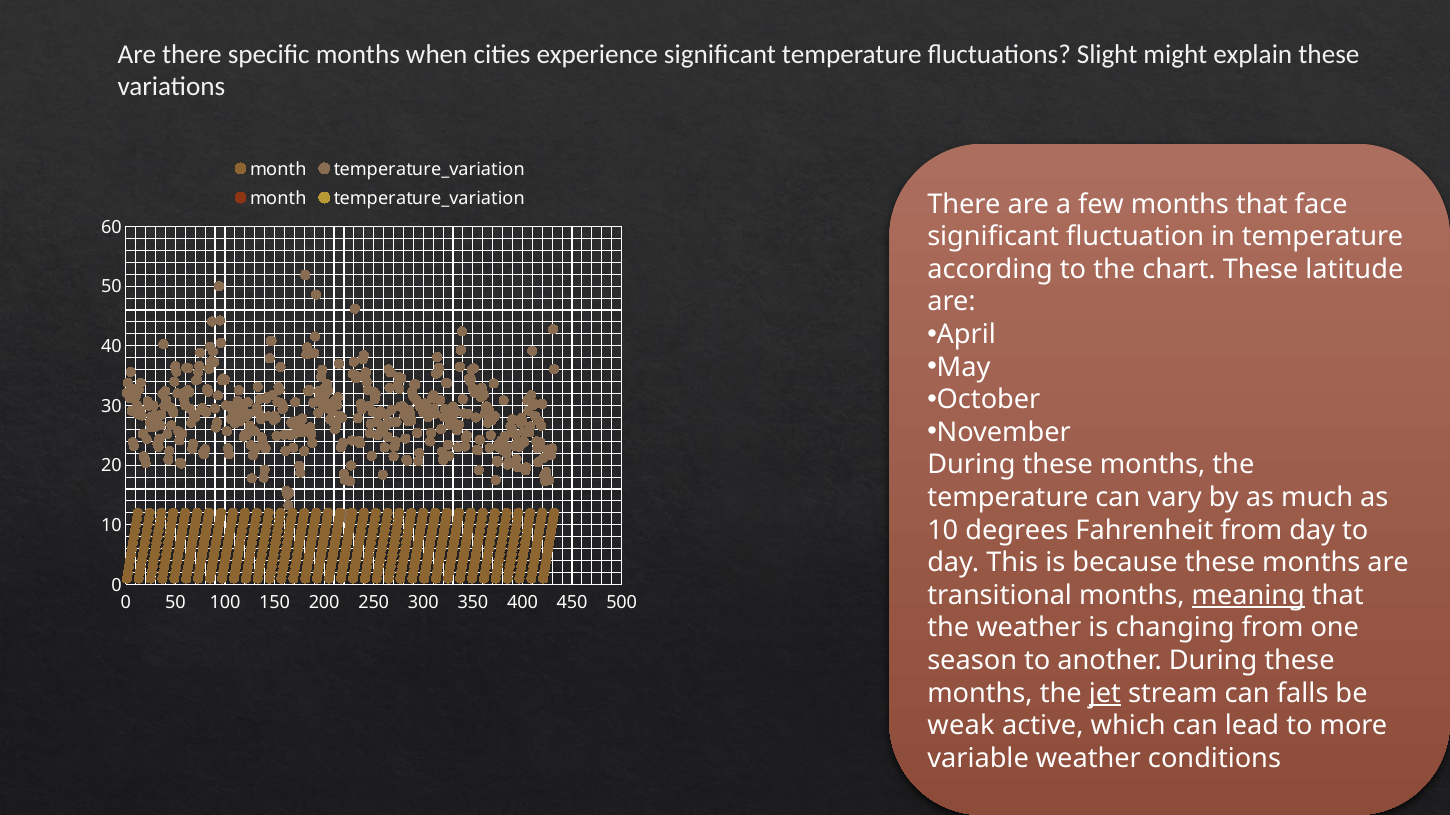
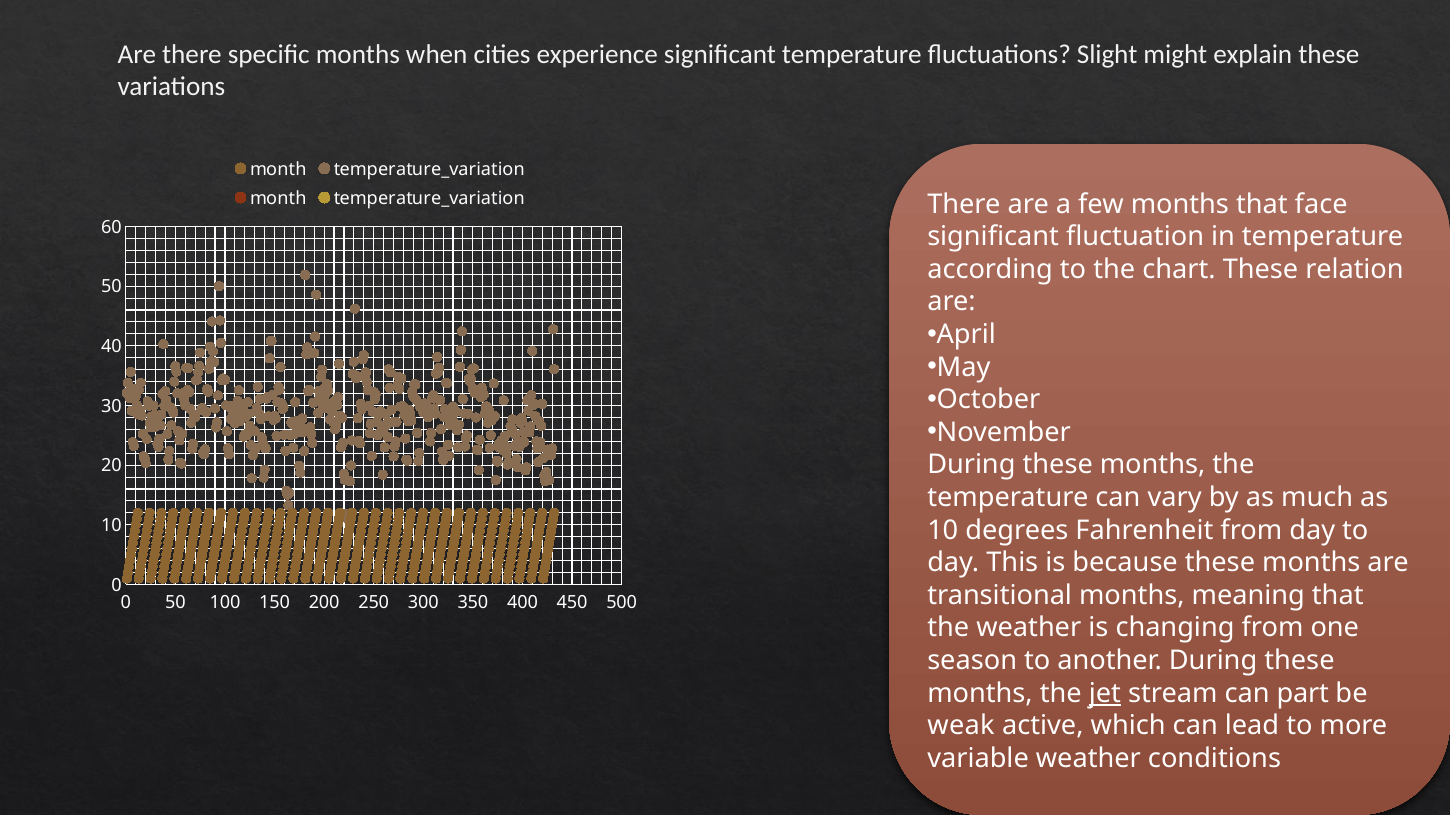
latitude: latitude -> relation
meaning underline: present -> none
falls: falls -> part
